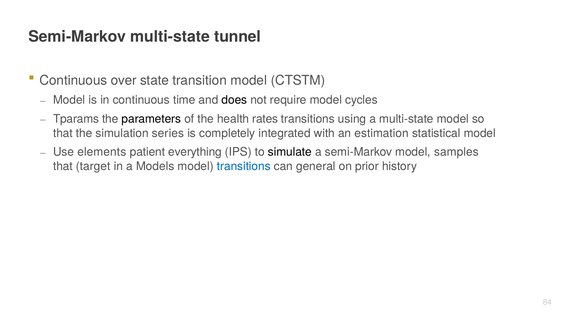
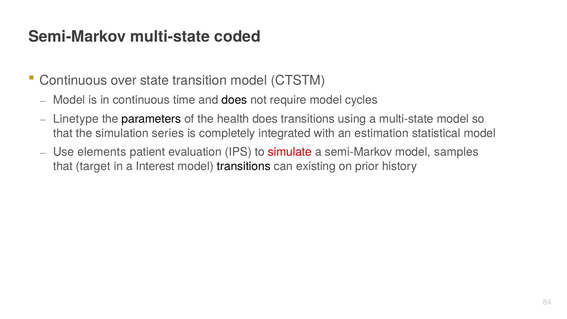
tunnel: tunnel -> coded
Tparams: Tparams -> Linetype
health rates: rates -> does
everything: everything -> evaluation
simulate colour: black -> red
Models: Models -> Interest
transitions at (244, 166) colour: blue -> black
general: general -> existing
